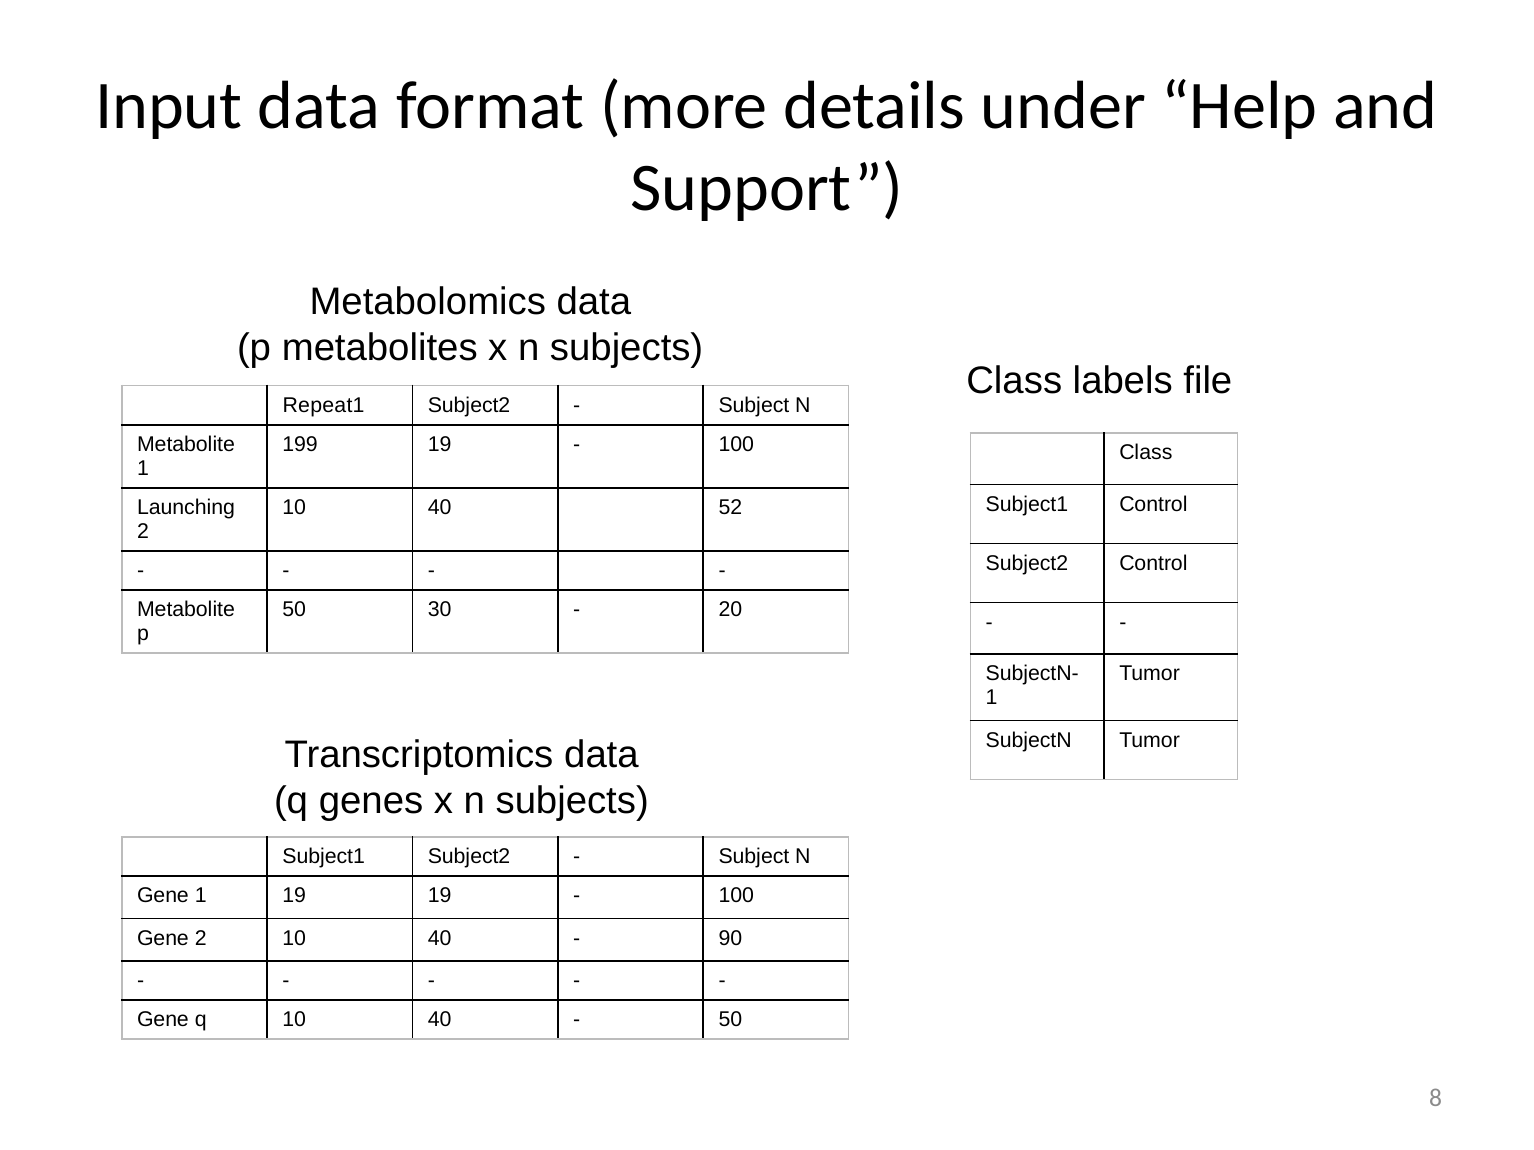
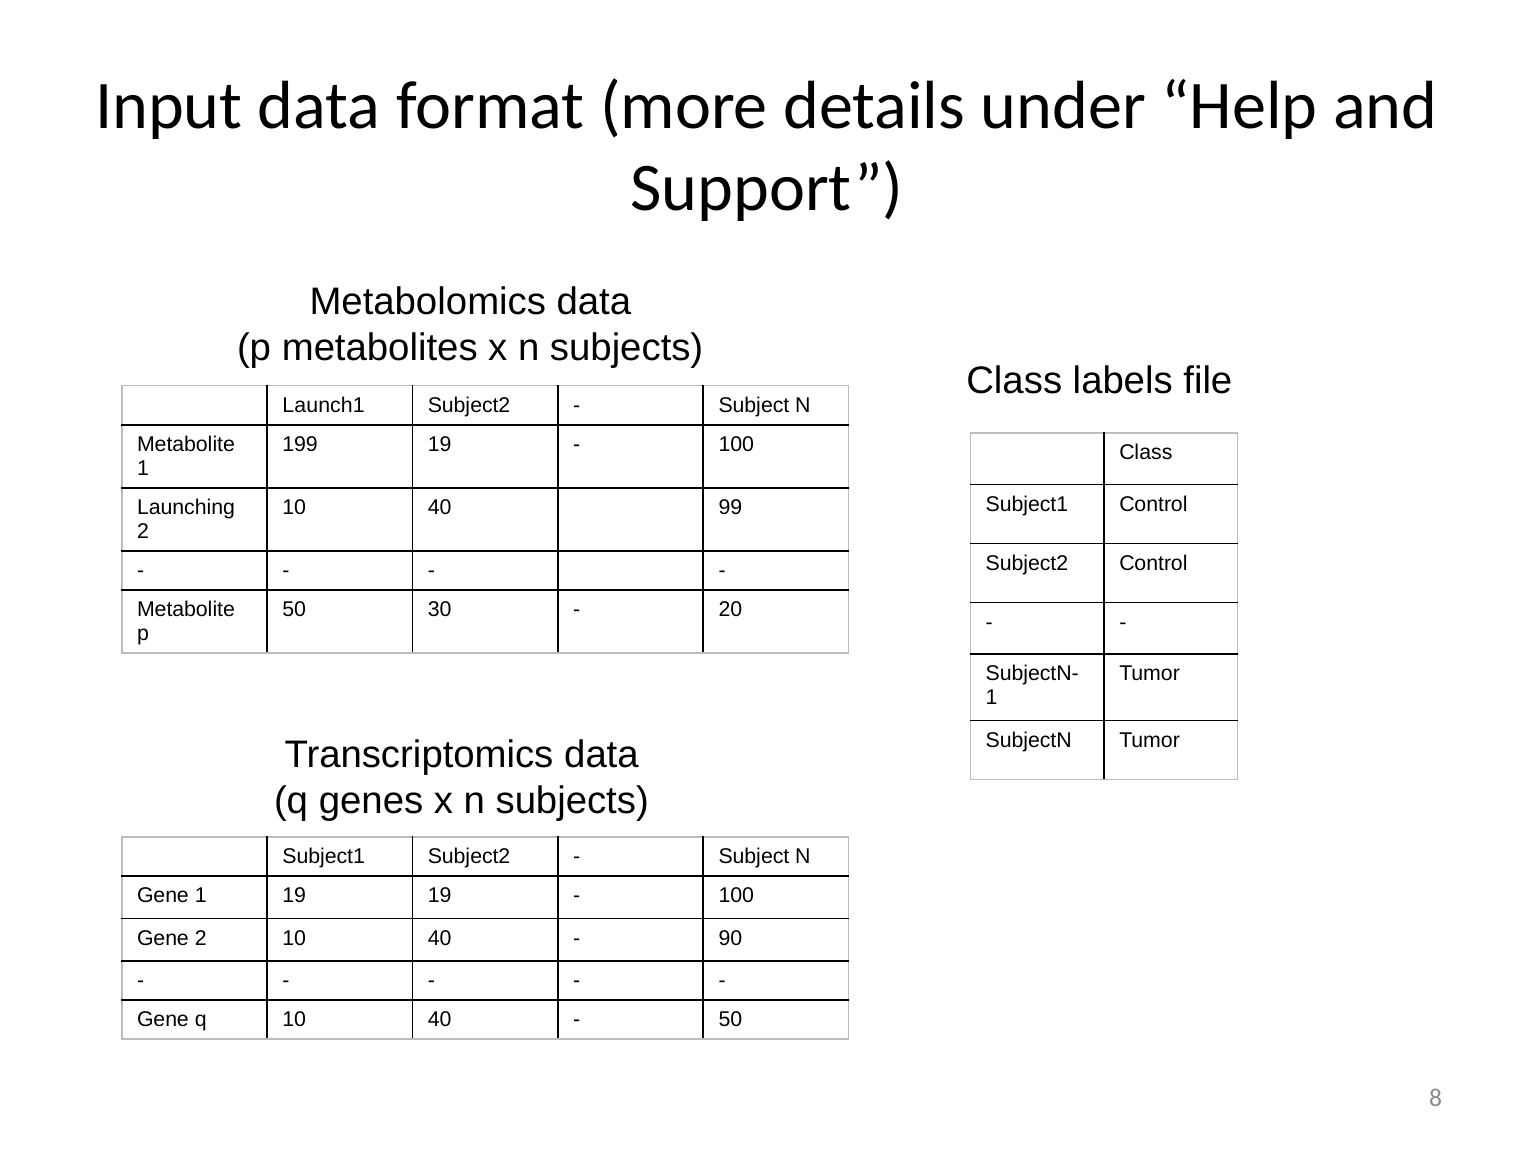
Repeat1: Repeat1 -> Launch1
52: 52 -> 99
